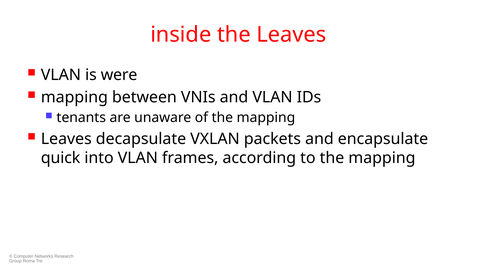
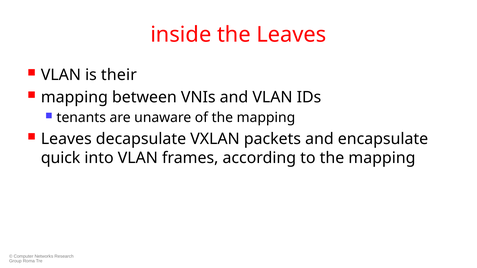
were: were -> their
